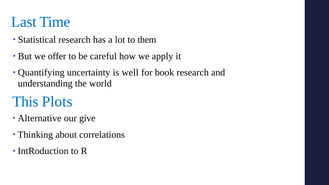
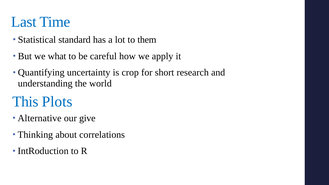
Statistical research: research -> standard
offer: offer -> what
well: well -> crop
book: book -> short
